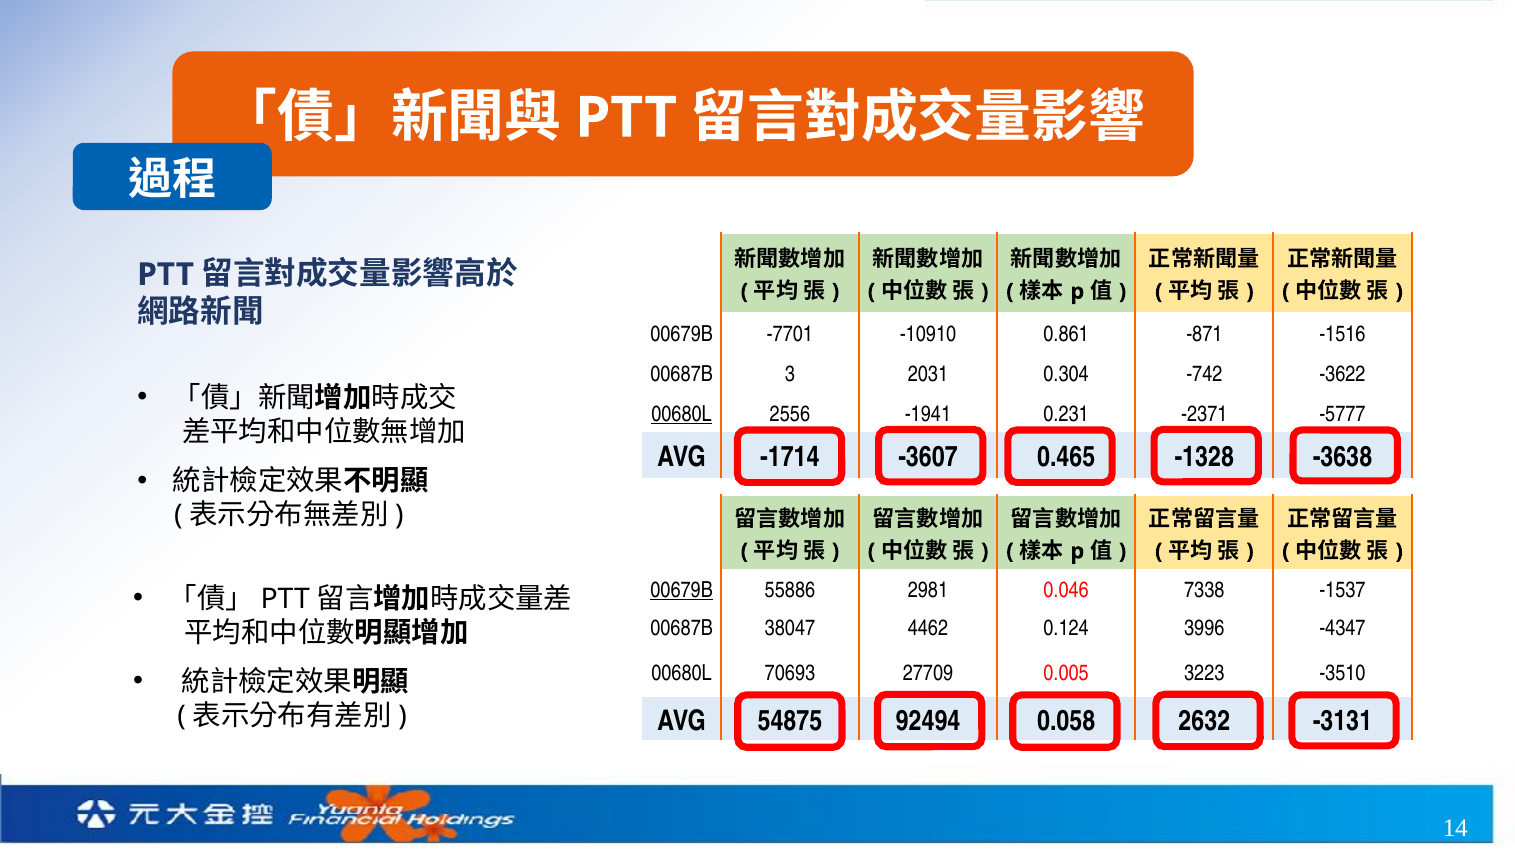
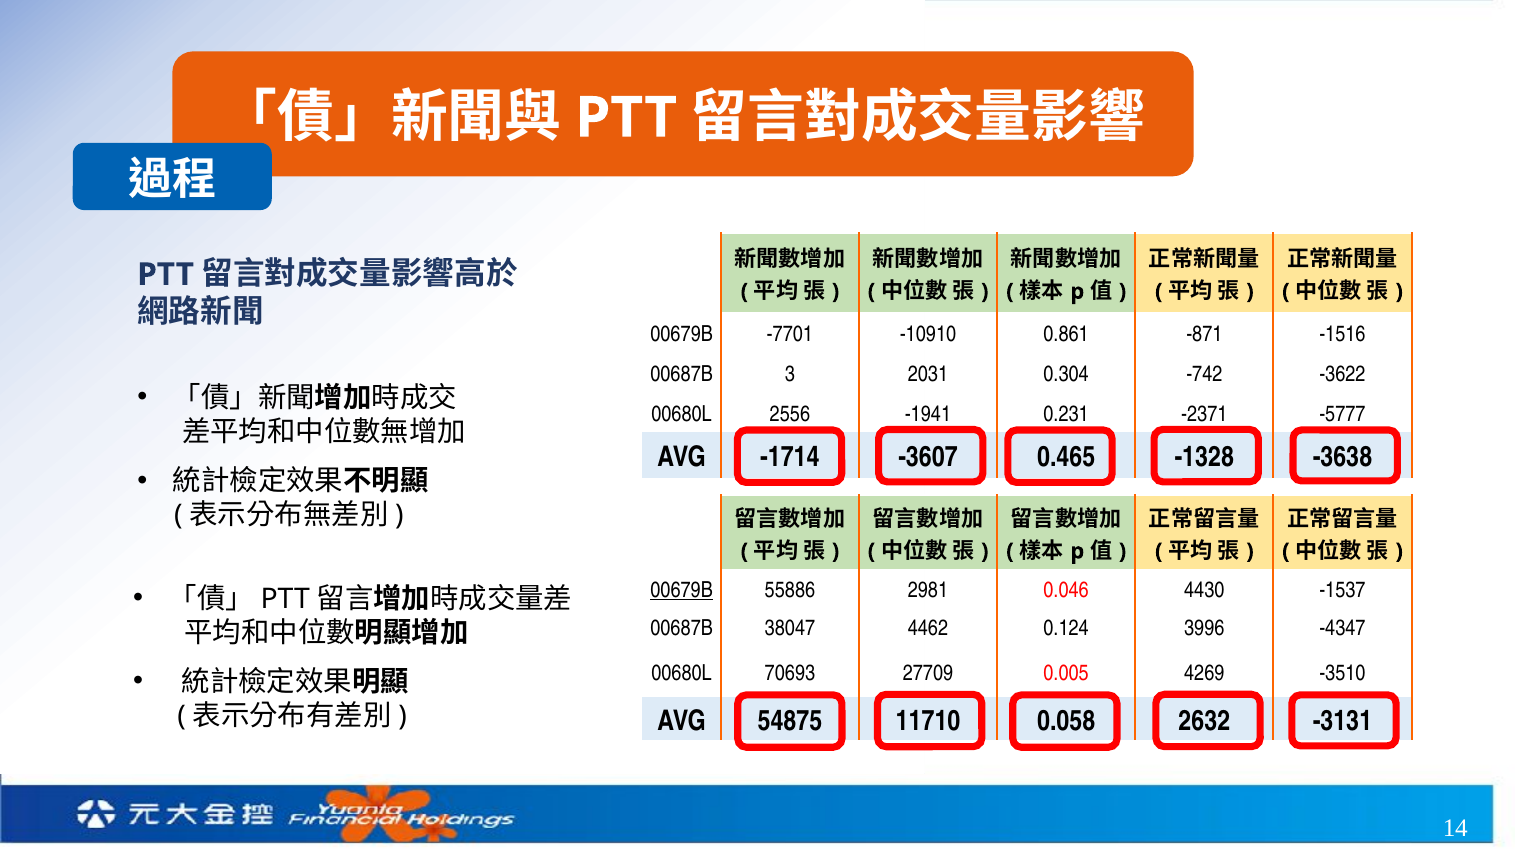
00680L at (682, 414) underline: present -> none
7338: 7338 -> 4430
3223: 3223 -> 4269
92494: 92494 -> 11710
